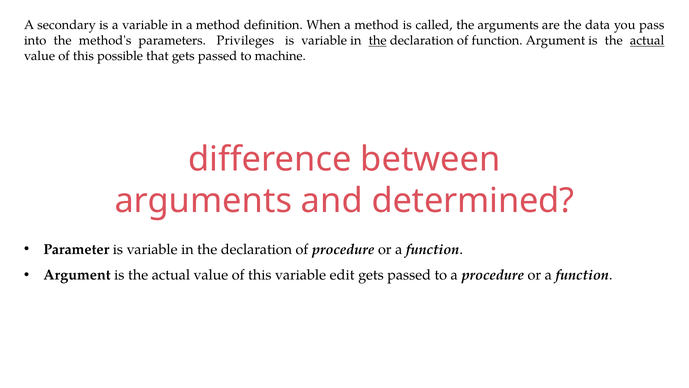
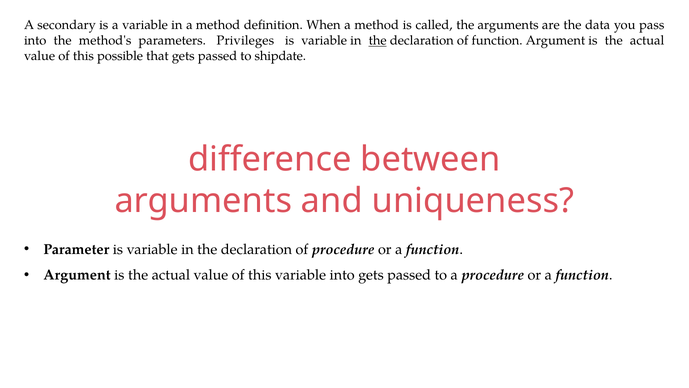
actual at (647, 41) underline: present -> none
machine: machine -> shipdate
determined: determined -> uniqueness
variable edit: edit -> into
